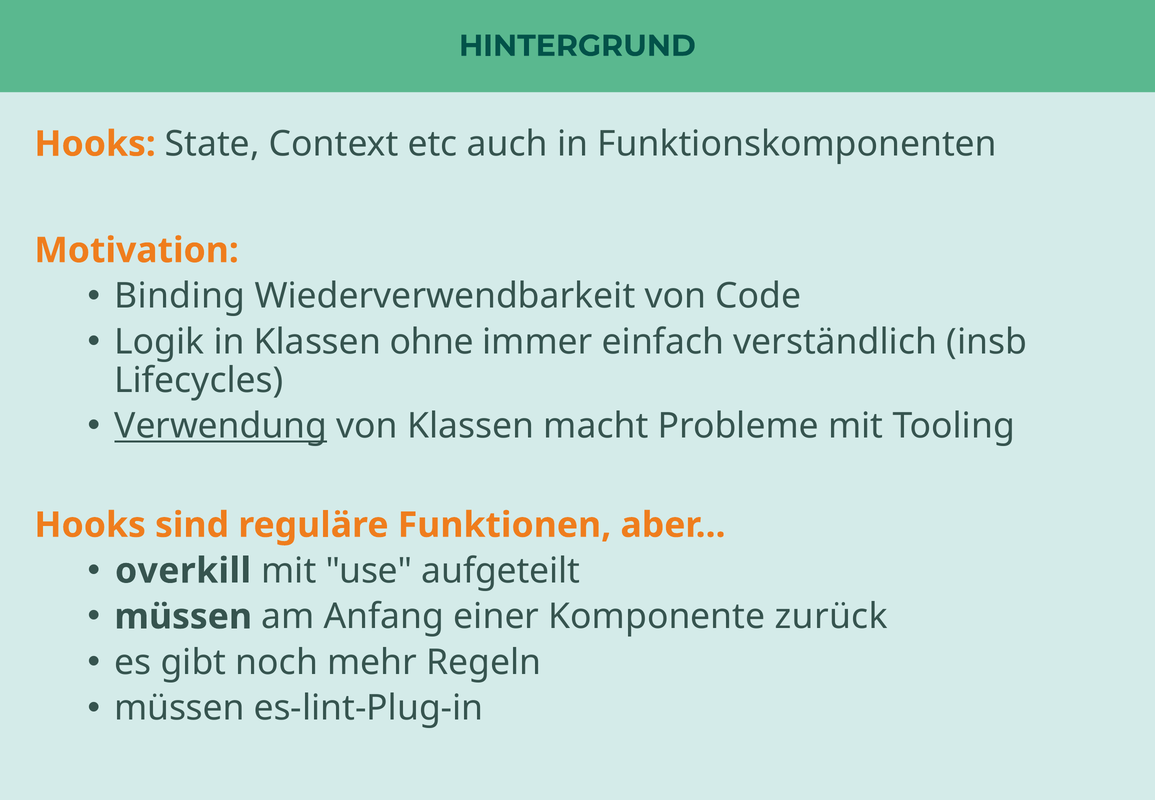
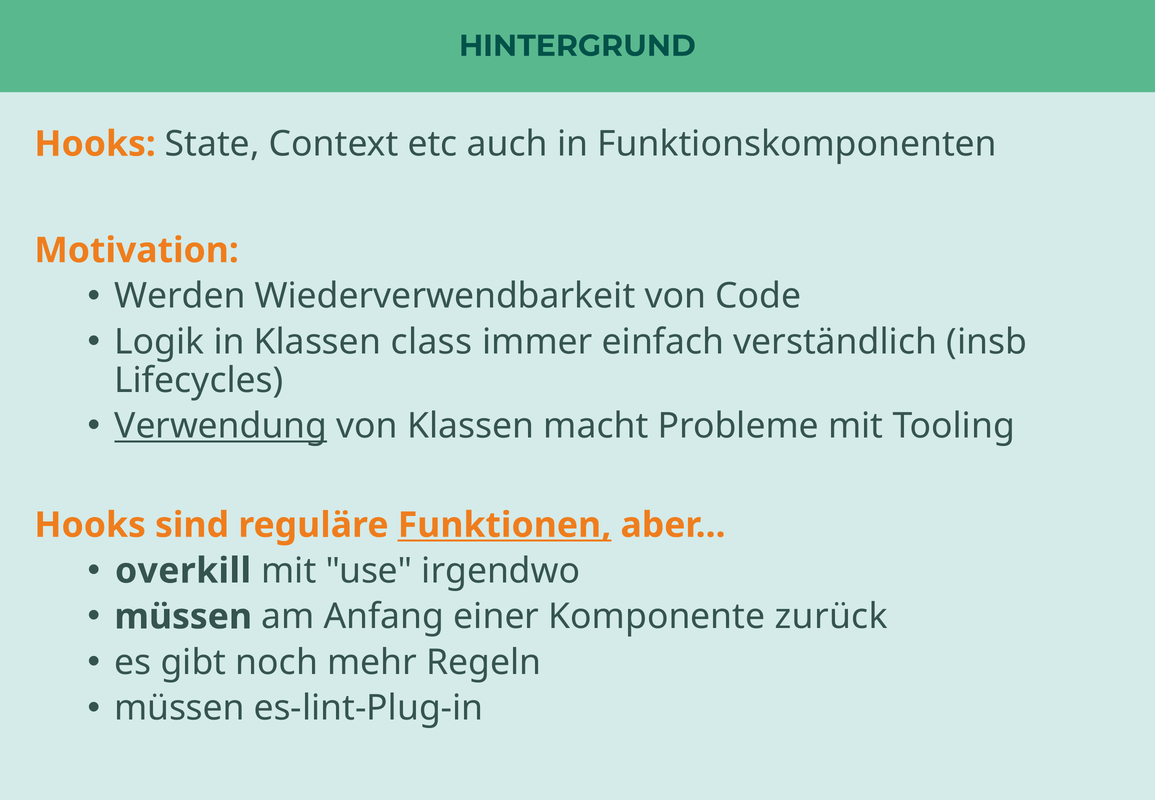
Binding: Binding -> Werden
ohne: ohne -> class
Funktionen underline: none -> present
aufgeteilt: aufgeteilt -> irgendwo
